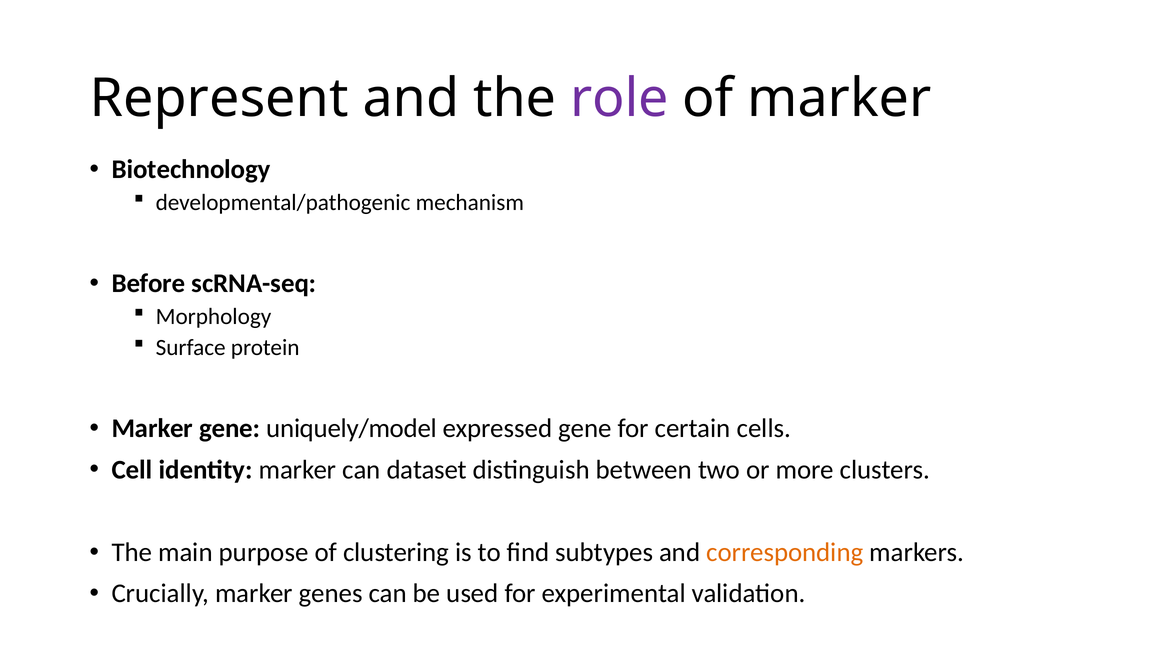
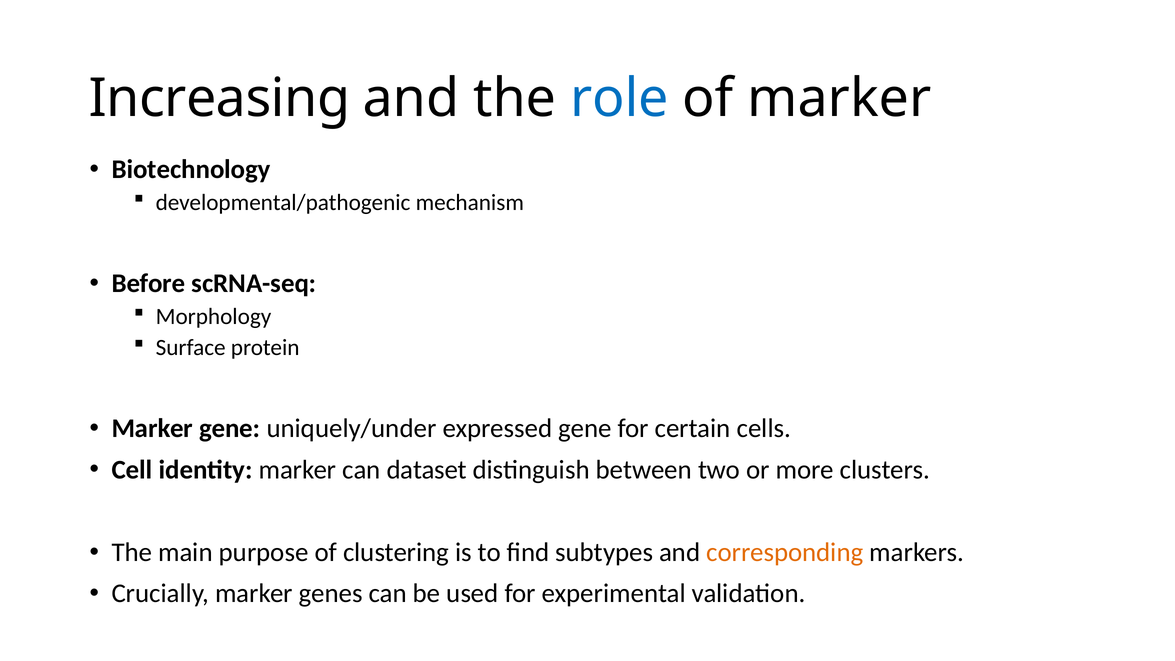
Represent: Represent -> Increasing
role colour: purple -> blue
uniquely/model: uniquely/model -> uniquely/under
